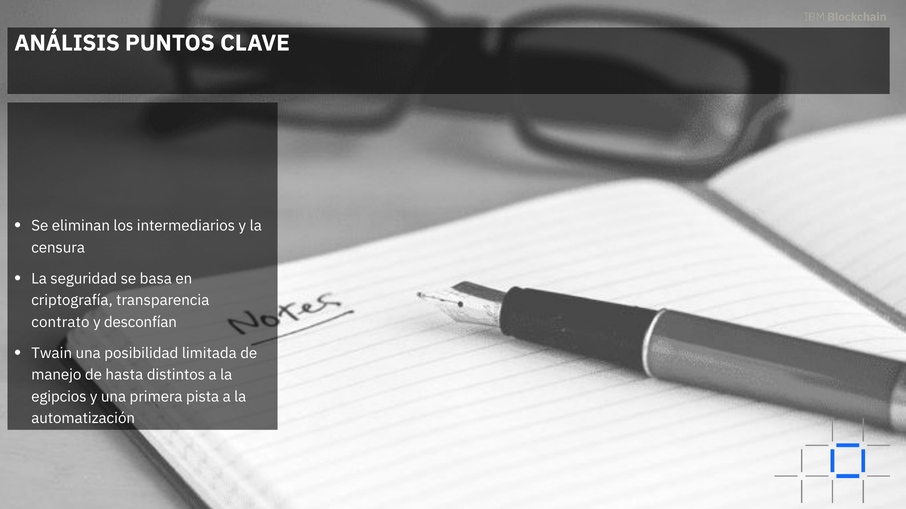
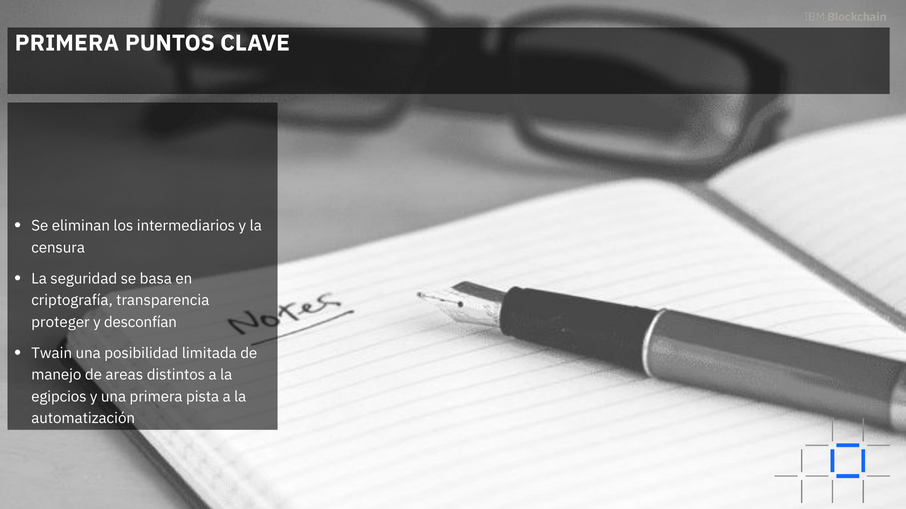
ANÁLISIS at (67, 43): ANÁLISIS -> PRIMERA
contrato: contrato -> proteger
hasta: hasta -> areas
